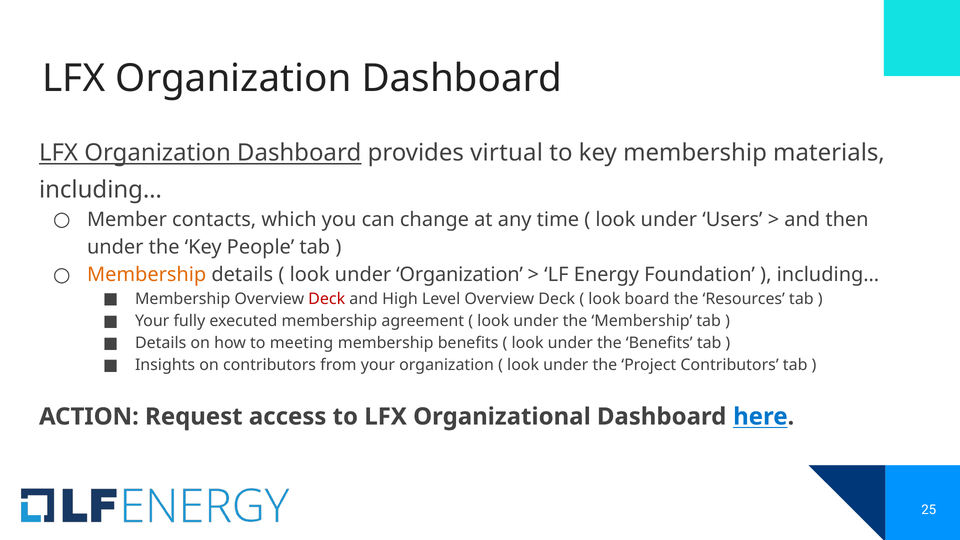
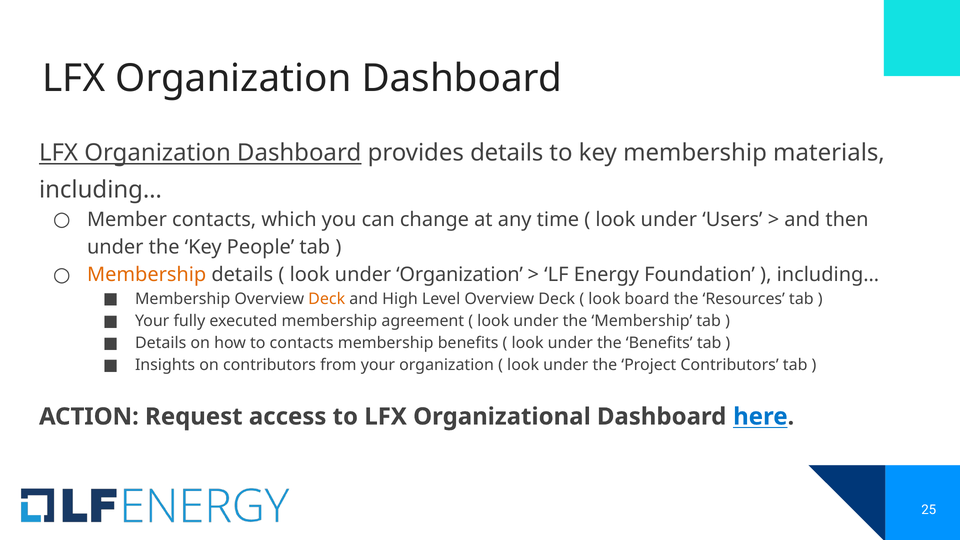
provides virtual: virtual -> details
Deck at (327, 299) colour: red -> orange
to meeting: meeting -> contacts
